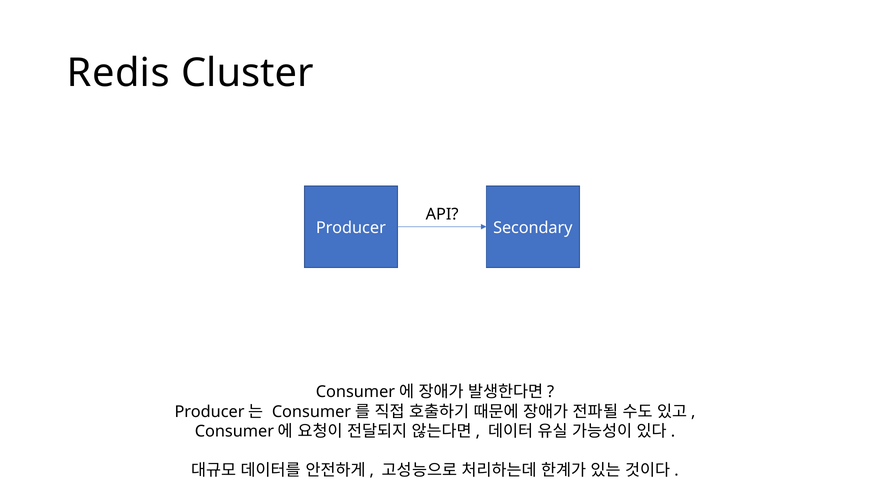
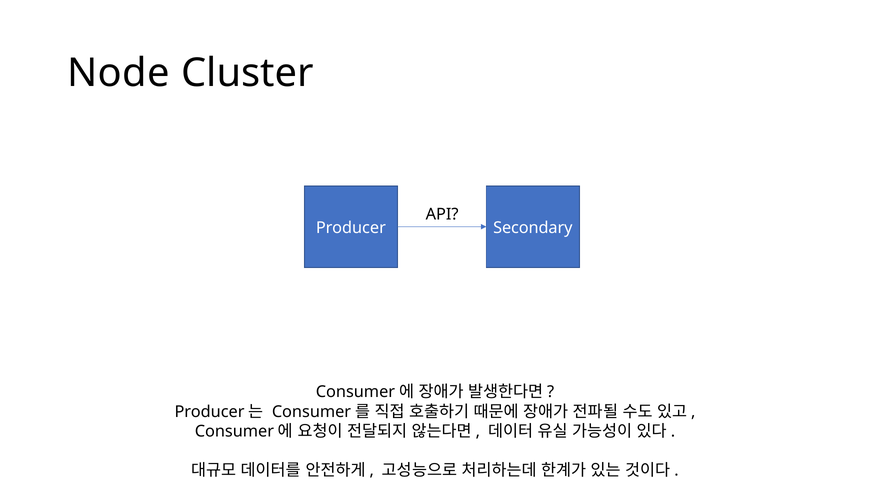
Redis: Redis -> Node
